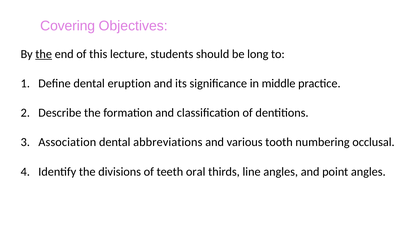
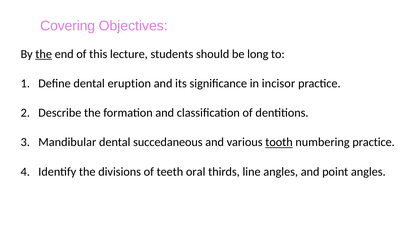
middle: middle -> incisor
Association: Association -> Mandibular
abbreviations: abbreviations -> succedaneous
tooth underline: none -> present
numbering occlusal: occlusal -> practice
